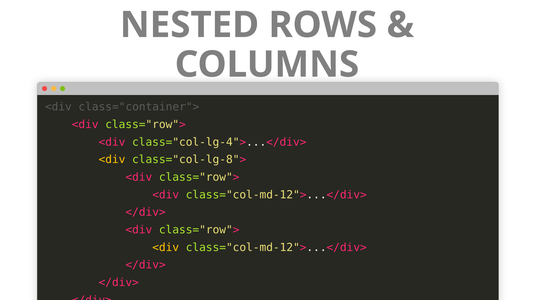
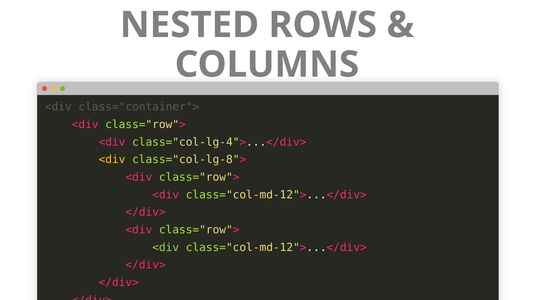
<div at (166, 248) colour: yellow -> light green
